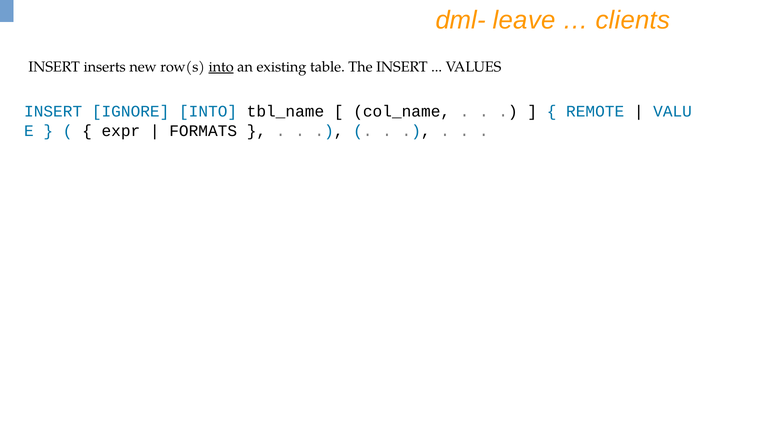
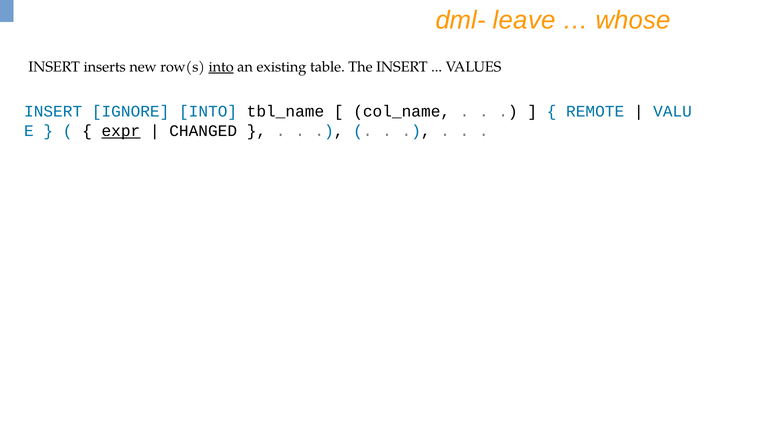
clients: clients -> whose
expr underline: none -> present
FORMATS: FORMATS -> CHANGED
